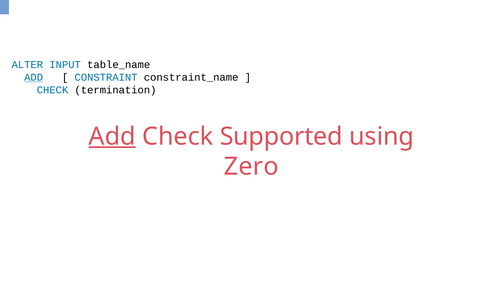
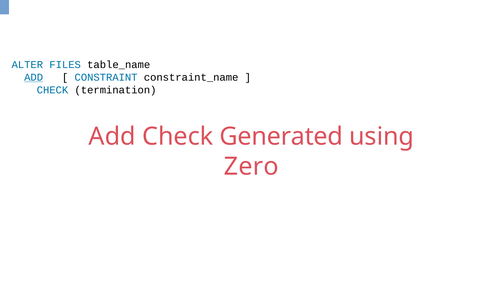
INPUT: INPUT -> FILES
Add at (112, 136) underline: present -> none
Supported: Supported -> Generated
